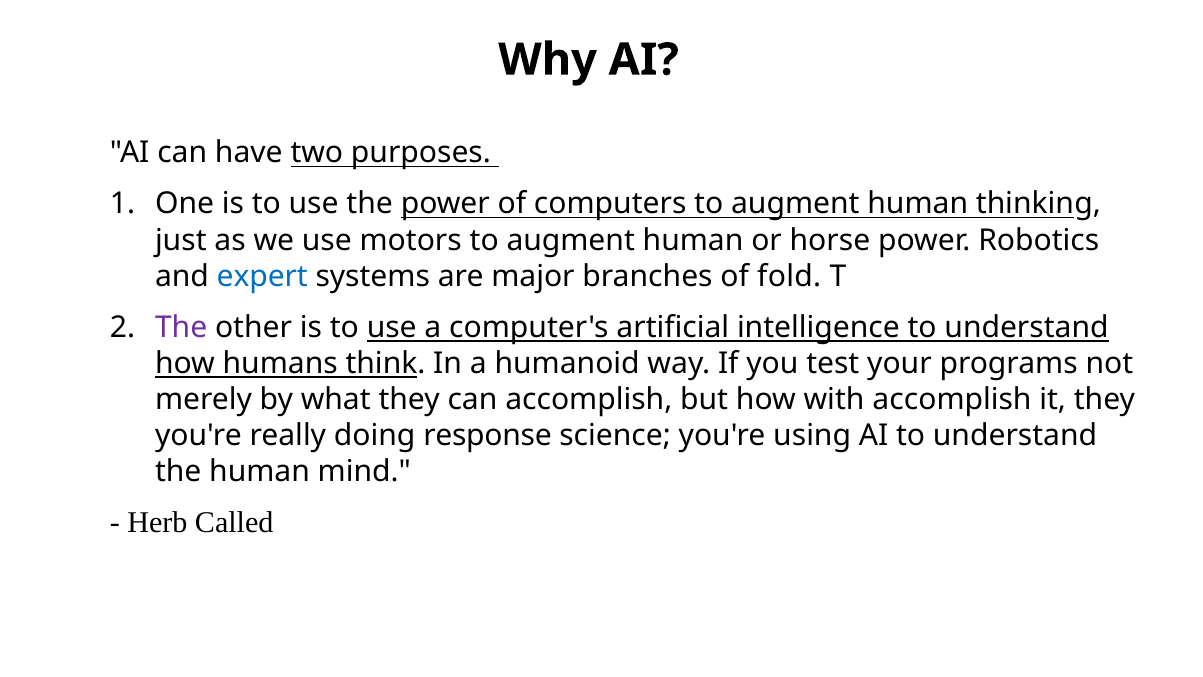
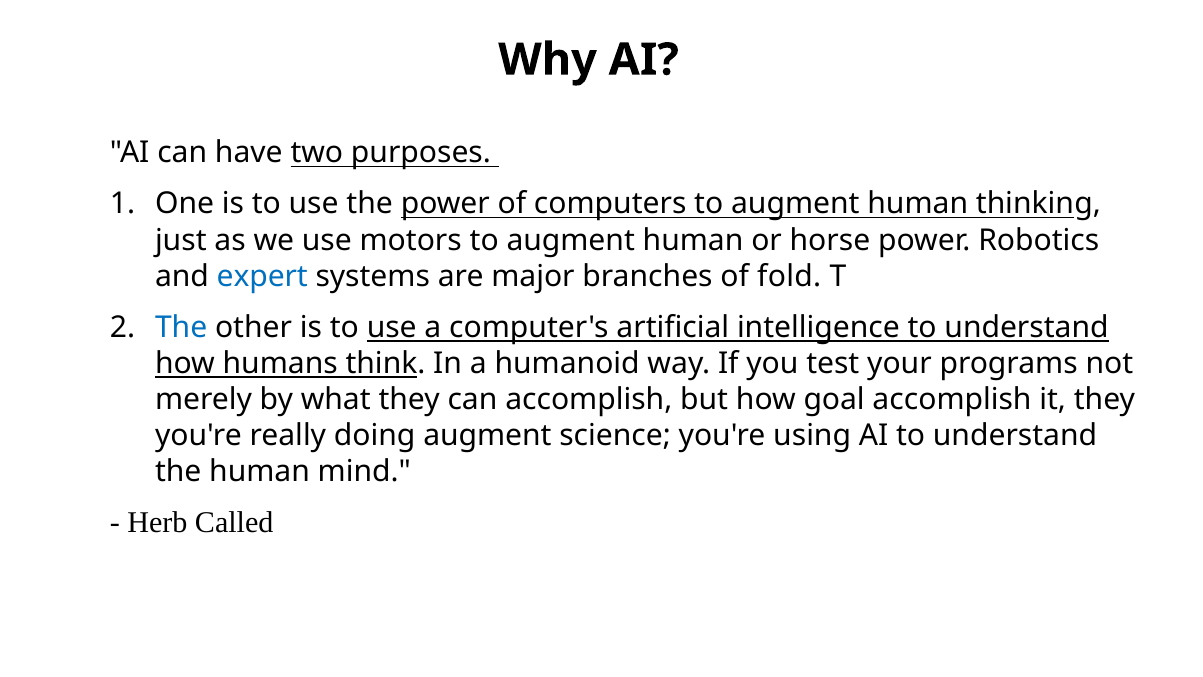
The at (181, 327) colour: purple -> blue
with: with -> goal
doing response: response -> augment
